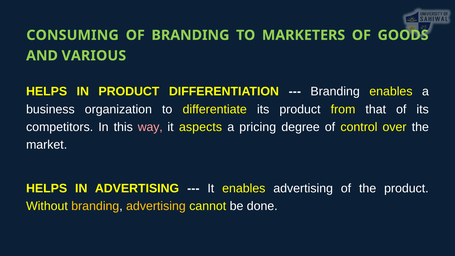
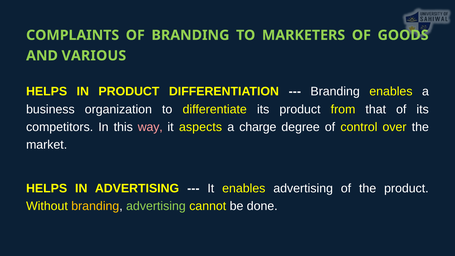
CONSUMING: CONSUMING -> COMPLAINTS
pricing: pricing -> charge
advertising at (156, 206) colour: yellow -> light green
